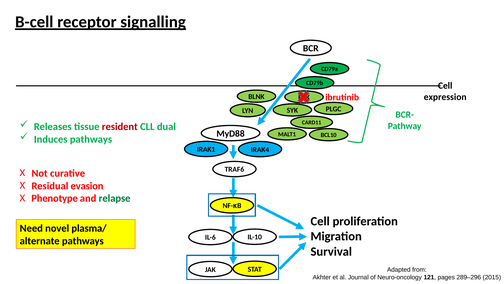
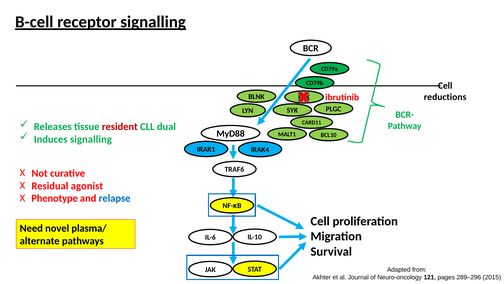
expression: expression -> reductions
Induces pathways: pathways -> signalling
evasion: evasion -> agonist
relapse colour: green -> blue
